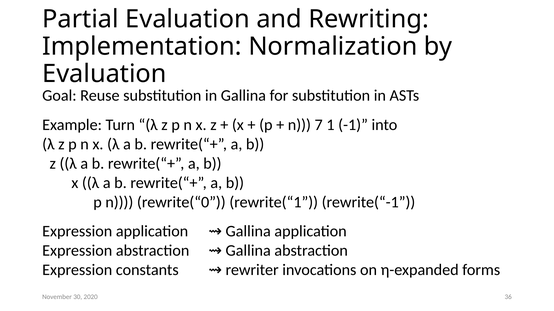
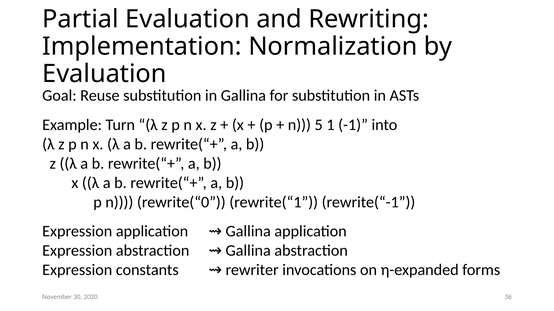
7: 7 -> 5
